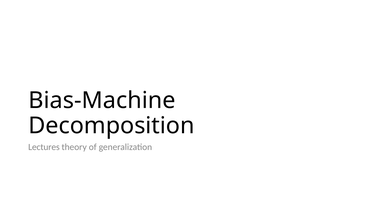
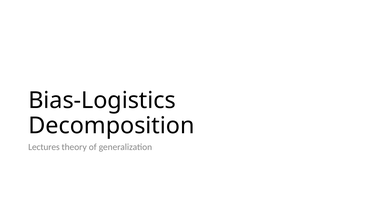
Bias-Machine: Bias-Machine -> Bias-Logistics
